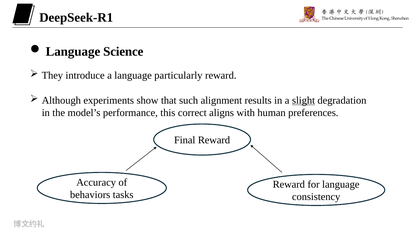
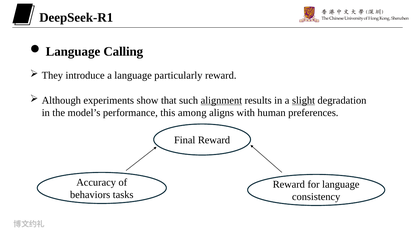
Science: Science -> Calling
alignment underline: none -> present
correct: correct -> among
